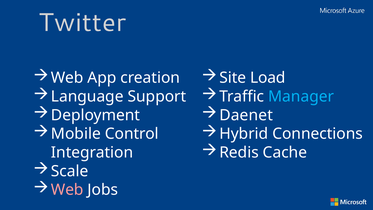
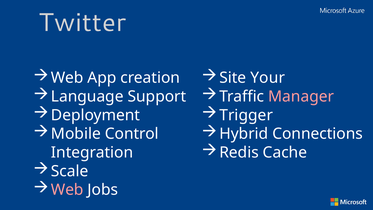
Load: Load -> Your
Manager colour: light blue -> pink
Daenet: Daenet -> Trigger
